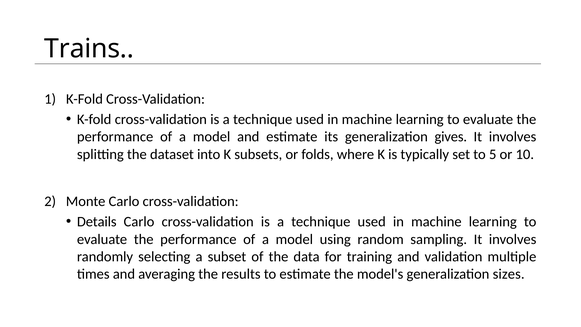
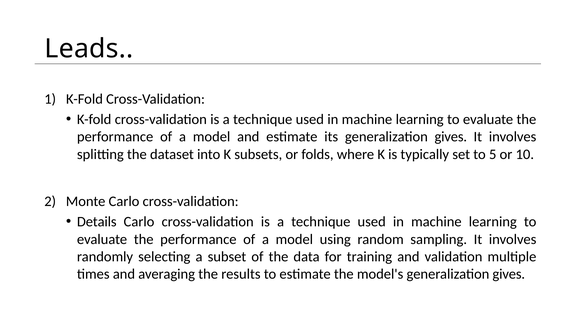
Trains: Trains -> Leads
model's generalization sizes: sizes -> gives
